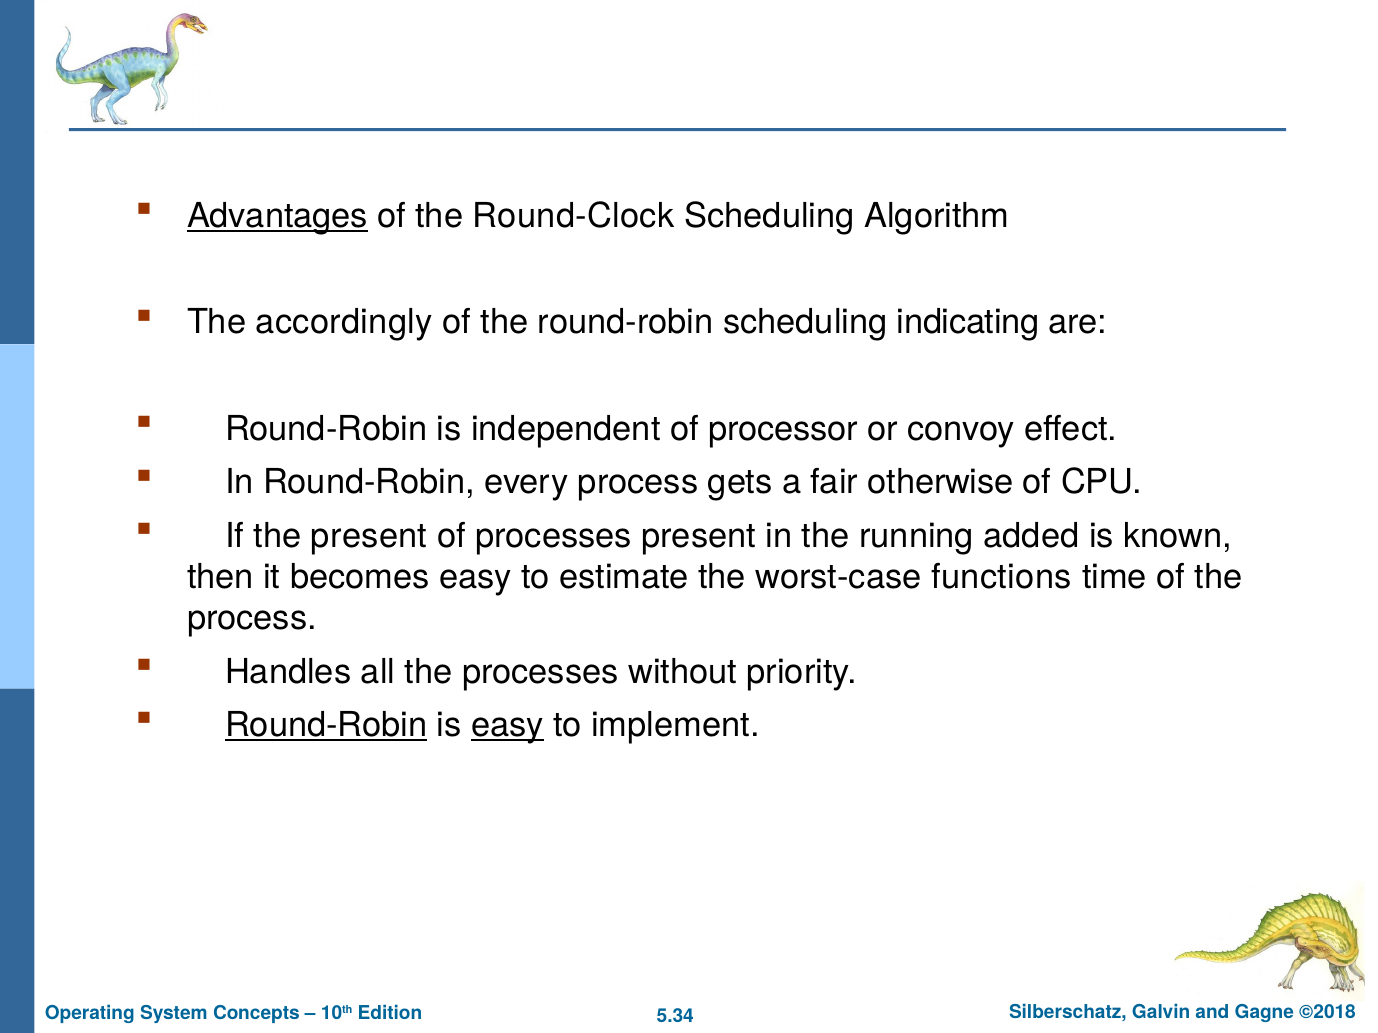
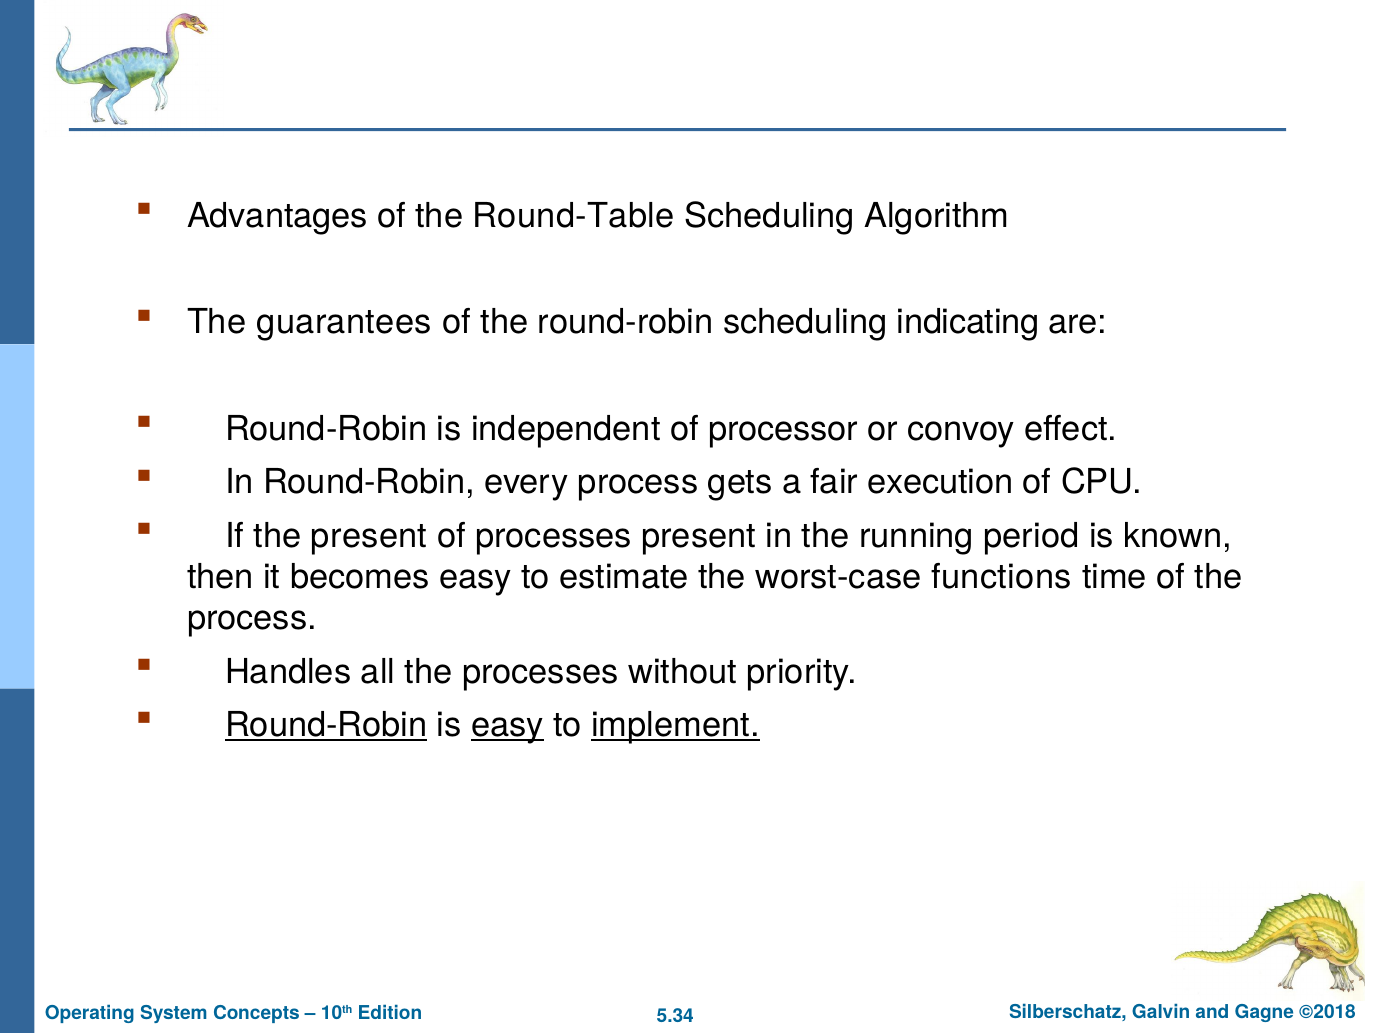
Advantages underline: present -> none
Round-Clock: Round-Clock -> Round-Table
accordingly: accordingly -> guarantees
otherwise: otherwise -> execution
added: added -> period
implement underline: none -> present
